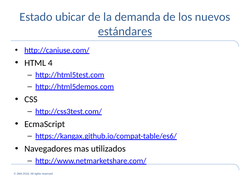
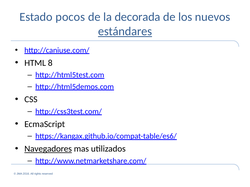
ubicar: ubicar -> pocos
demanda: demanda -> decorada
4: 4 -> 8
Navegadores underline: none -> present
